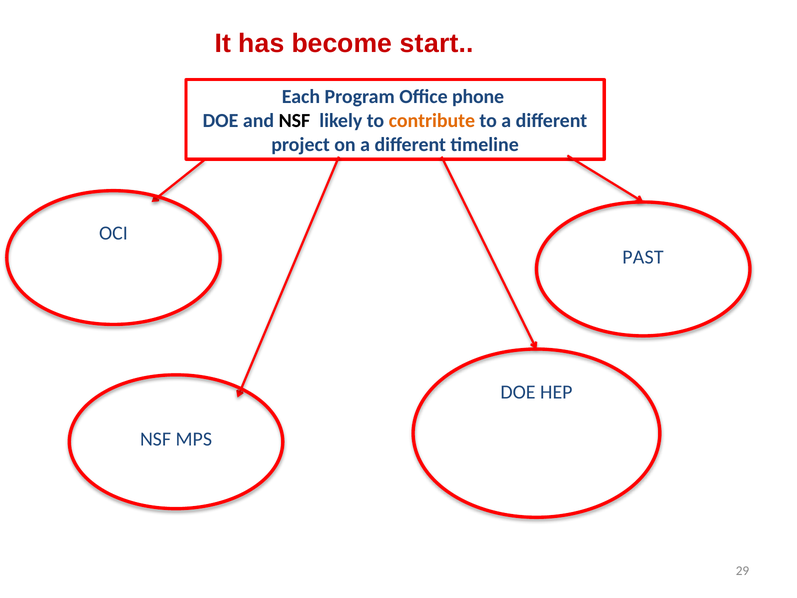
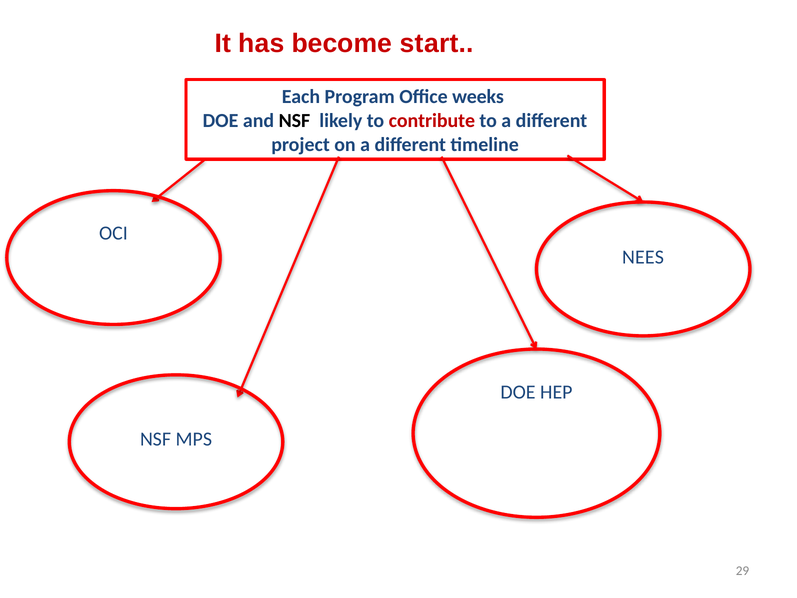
phone: phone -> weeks
contribute colour: orange -> red
PAST: PAST -> NEES
